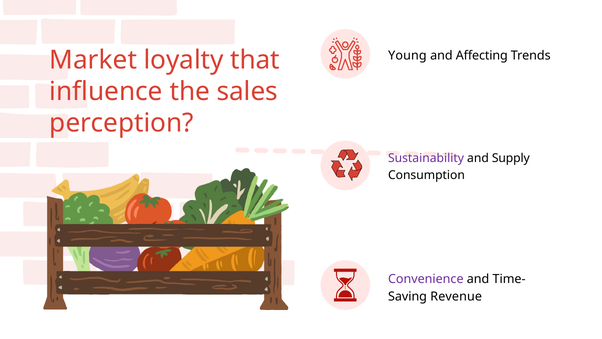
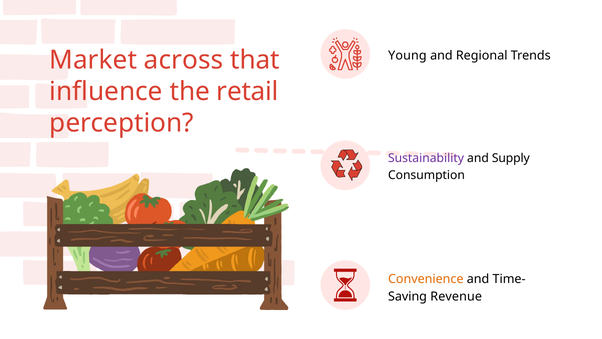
Affecting: Affecting -> Regional
loyalty: loyalty -> across
sales: sales -> retail
Convenience colour: purple -> orange
